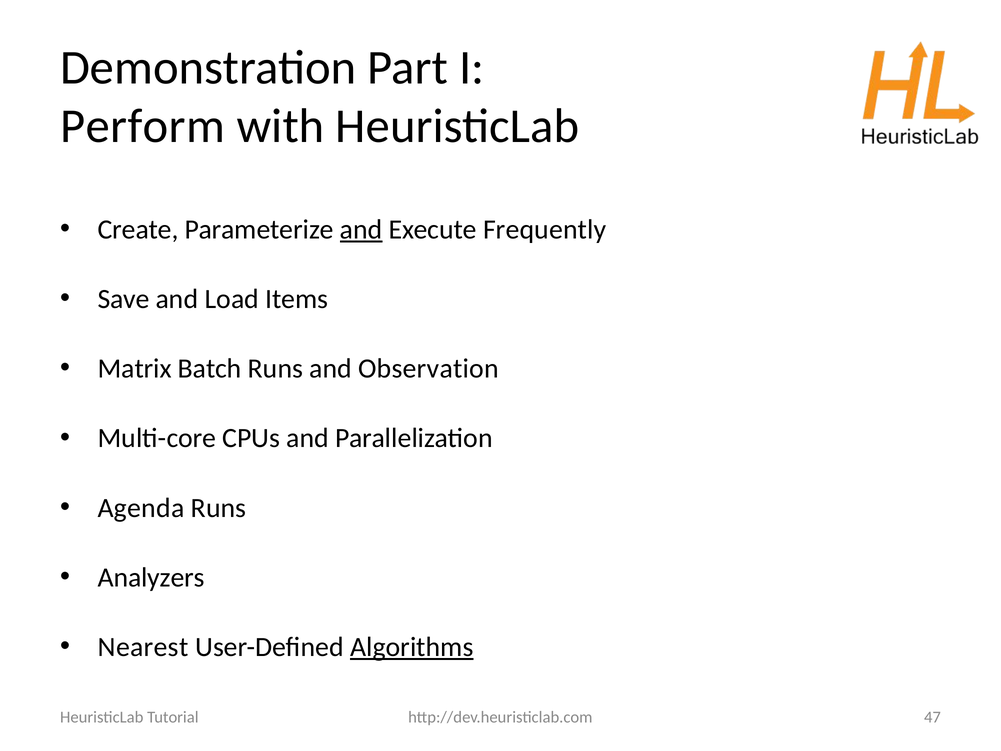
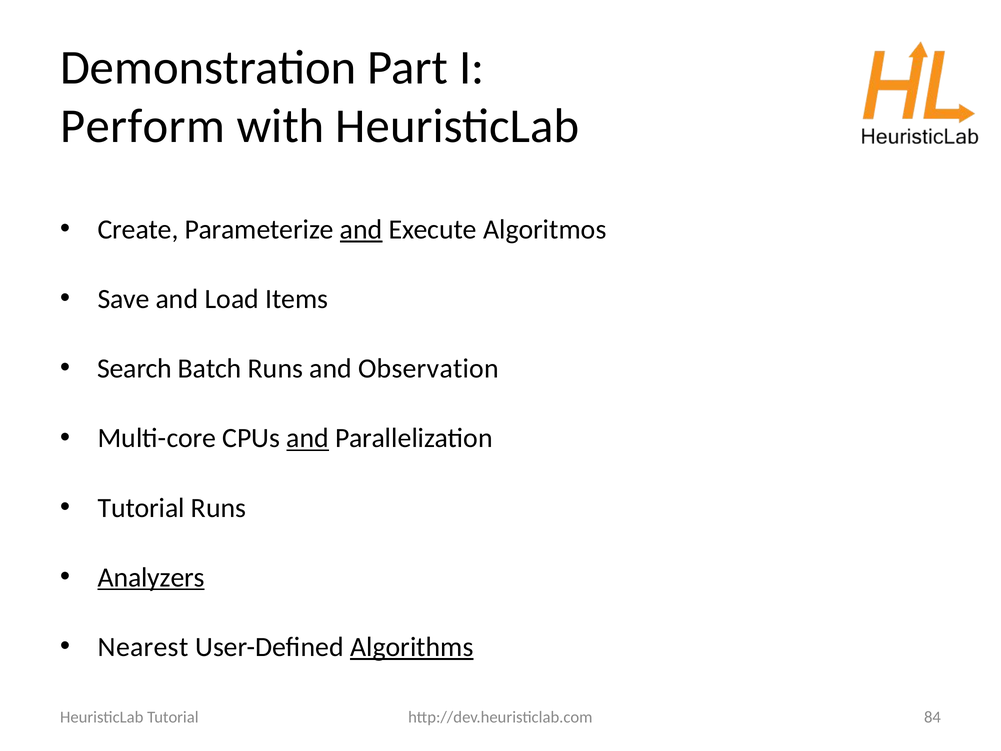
Frequently: Frequently -> Algoritmos
Matrix: Matrix -> Search
and at (308, 438) underline: none -> present
Agenda at (141, 508): Agenda -> Tutorial
Analyzers underline: none -> present
47: 47 -> 84
